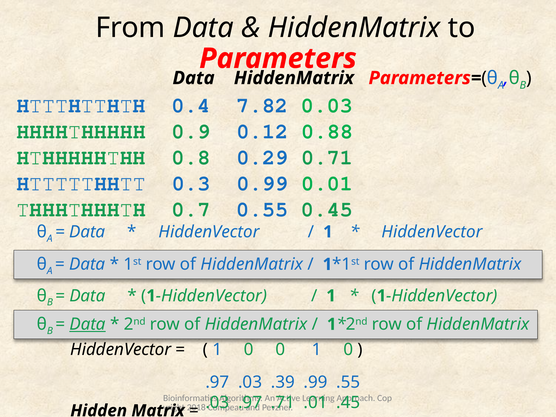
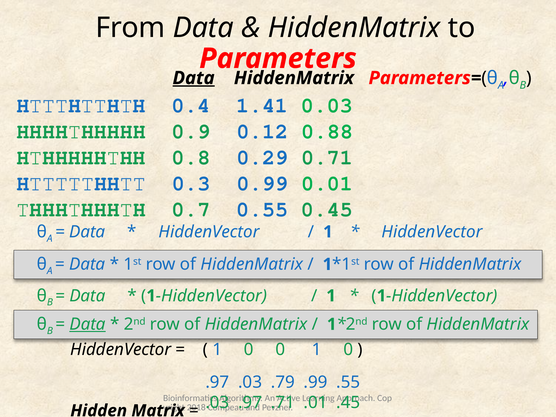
Data at (194, 78) underline: none -> present
7.82: 7.82 -> 1.41
.39: .39 -> .79
